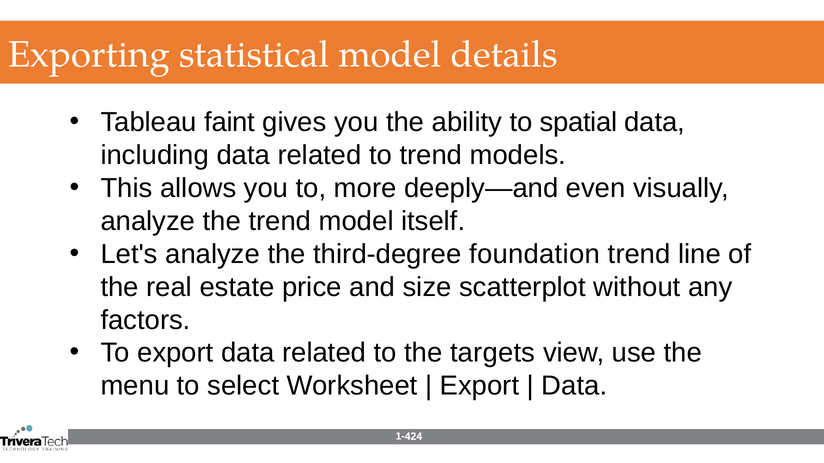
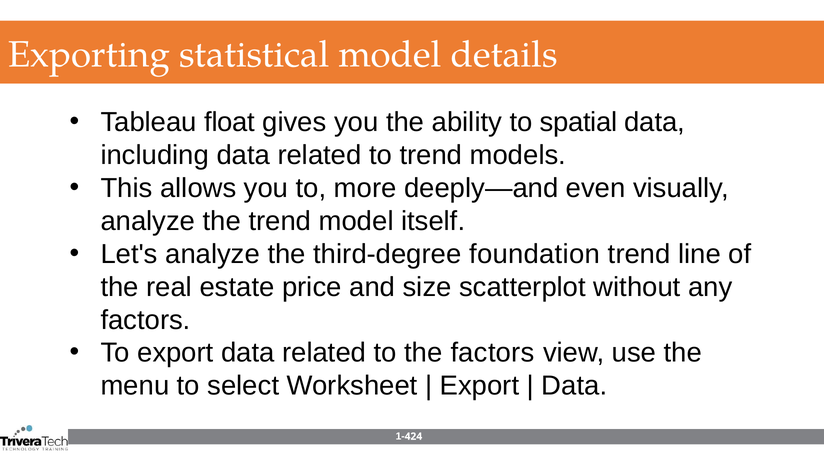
faint: faint -> float
the targets: targets -> factors
